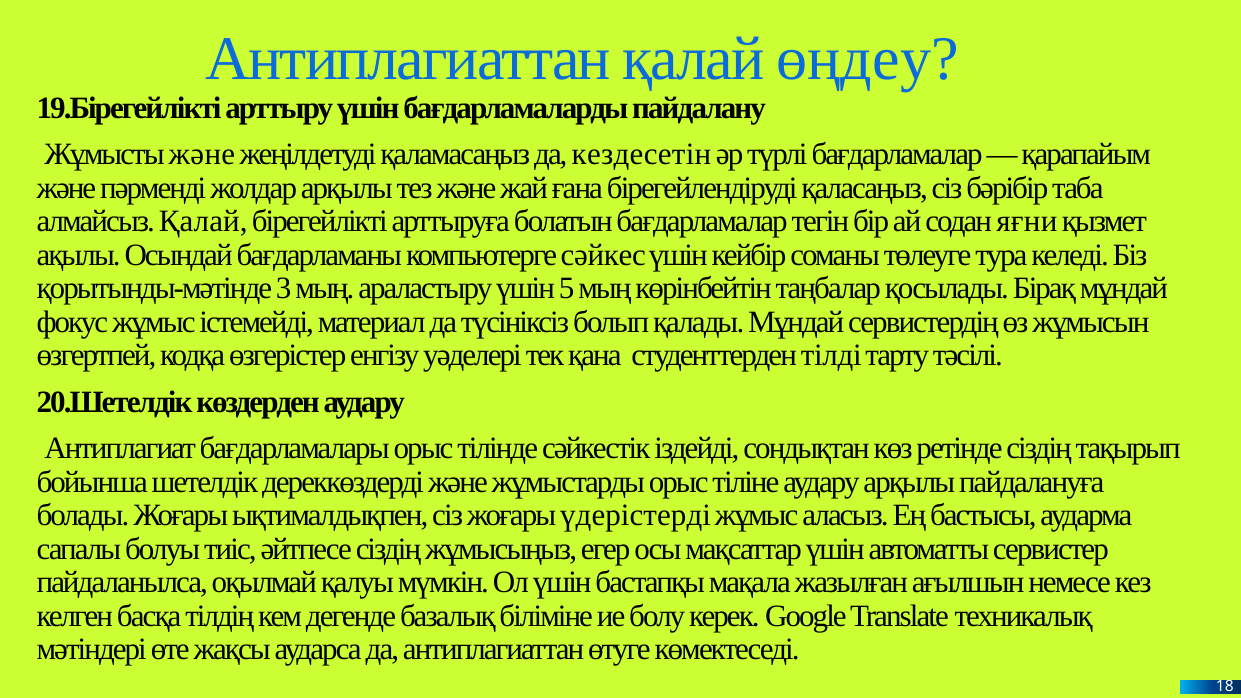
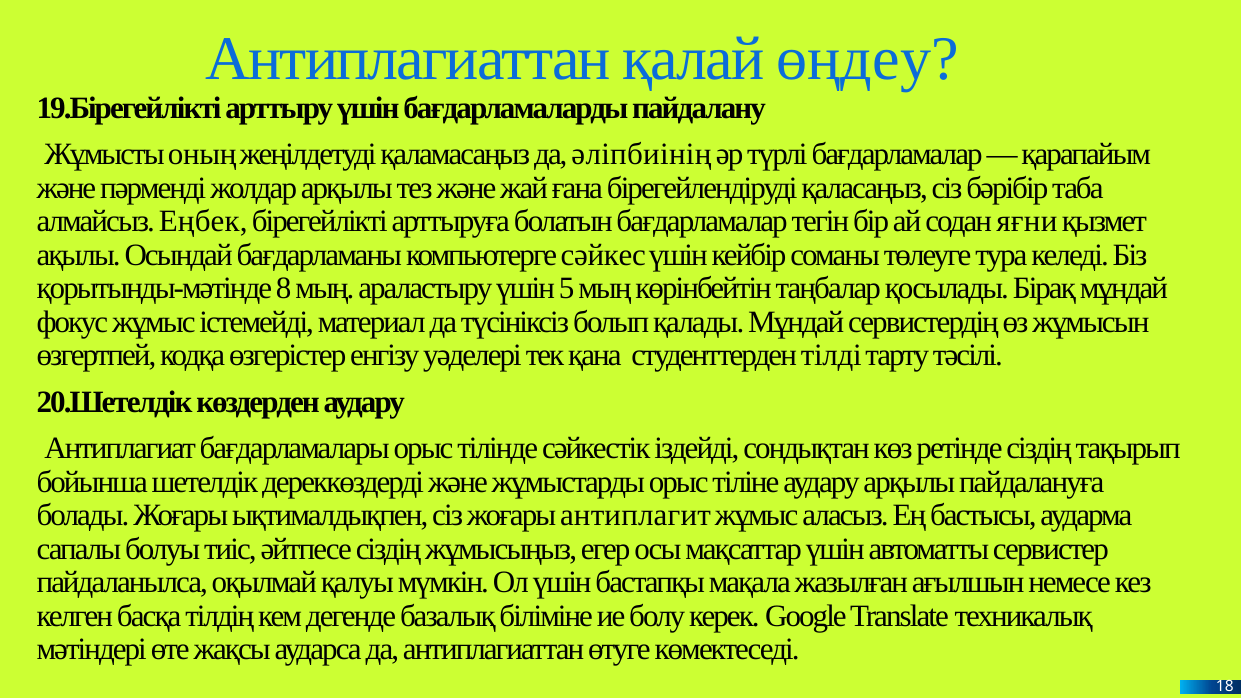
Жұмысты және: және -> оның
кездесетін: кездесетін -> әліпбиінің
алмайсыз Қалай: Қалай -> Еңбек
3: 3 -> 8
үдерістерді: үдерістерді -> антиплагит
